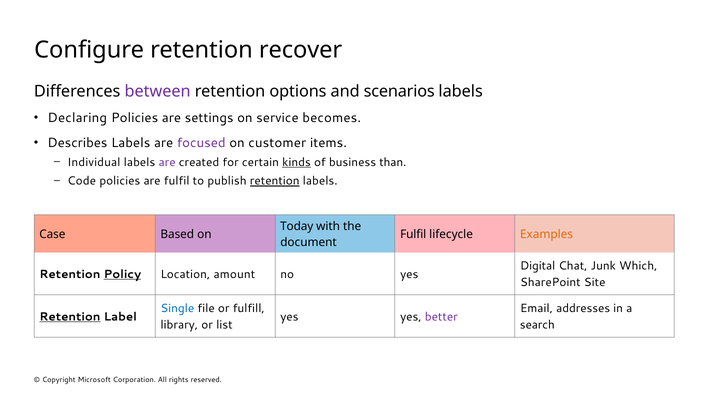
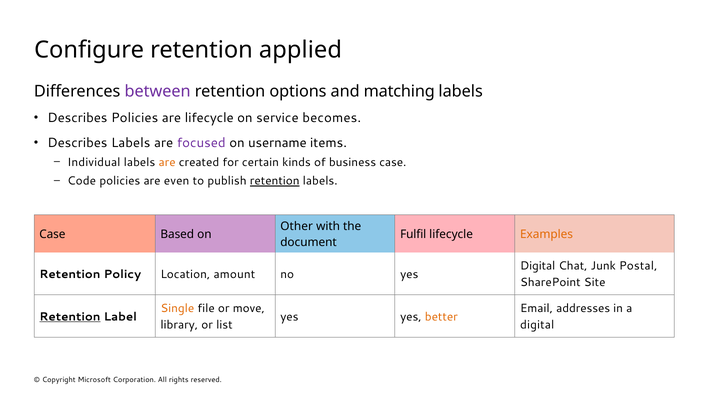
recover: recover -> applied
scenarios: scenarios -> matching
Declaring at (77, 118): Declaring -> Describes
are settings: settings -> lifecycle
customer: customer -> username
are at (167, 162) colour: purple -> orange
kinds underline: present -> none
business than: than -> case
are fulfil: fulfil -> even
Today: Today -> Other
Which: Which -> Postal
Policy underline: present -> none
Single colour: blue -> orange
fulfill: fulfill -> move
better colour: purple -> orange
search at (537, 325): search -> digital
